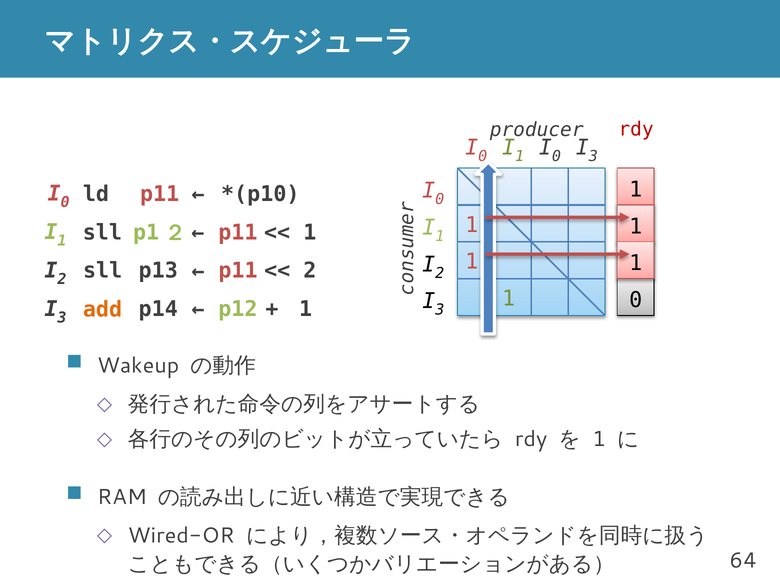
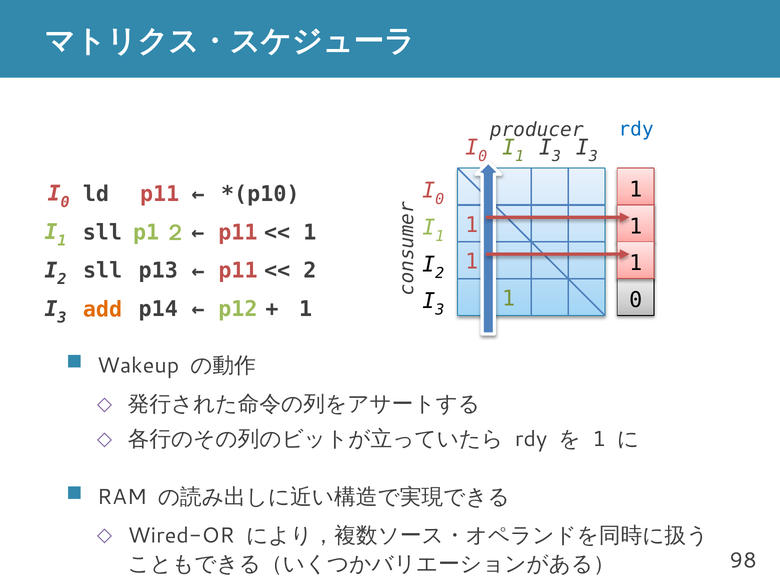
rdy at (636, 130) colour: red -> blue
0 at (556, 156): 0 -> 3
64: 64 -> 98
